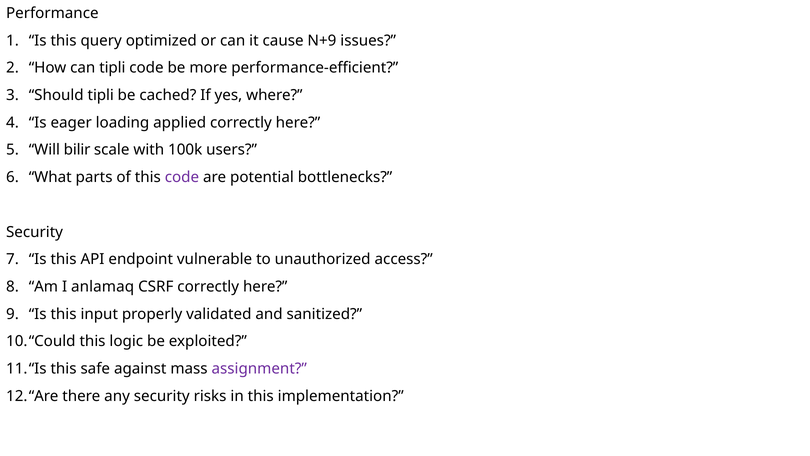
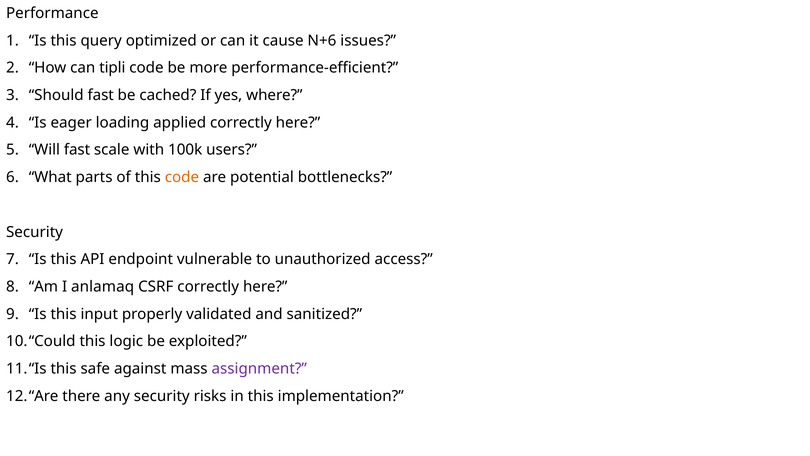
N+9: N+9 -> N+6
Should tipli: tipli -> fast
Will bilir: bilir -> fast
code at (182, 177) colour: purple -> orange
